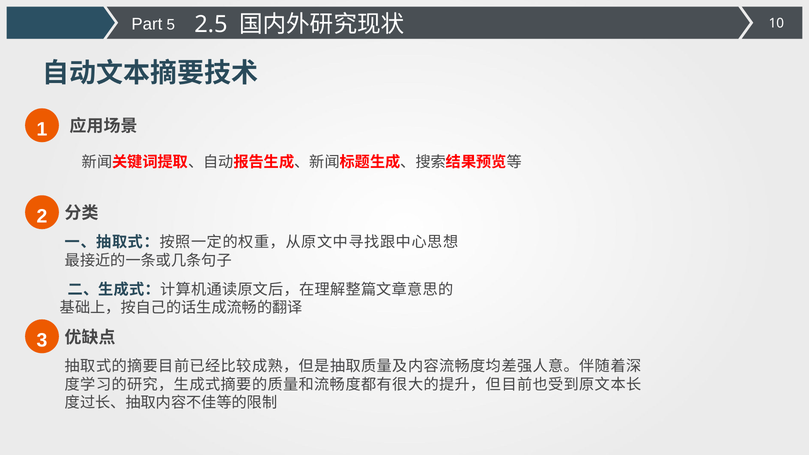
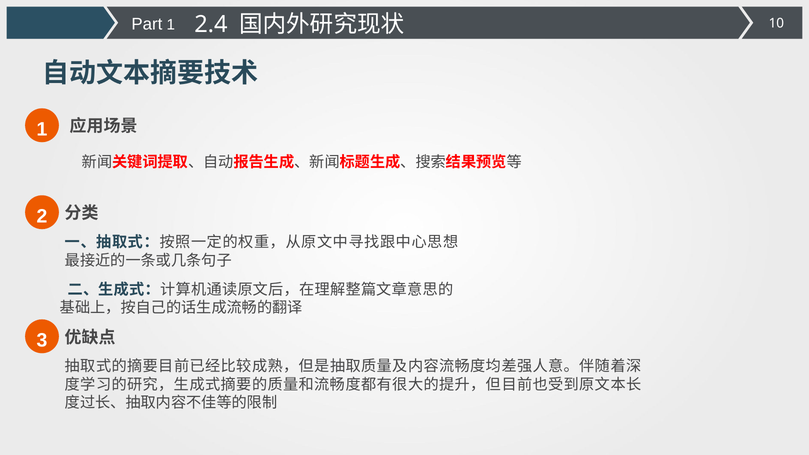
Part 5: 5 -> 1
2.5: 2.5 -> 2.4
